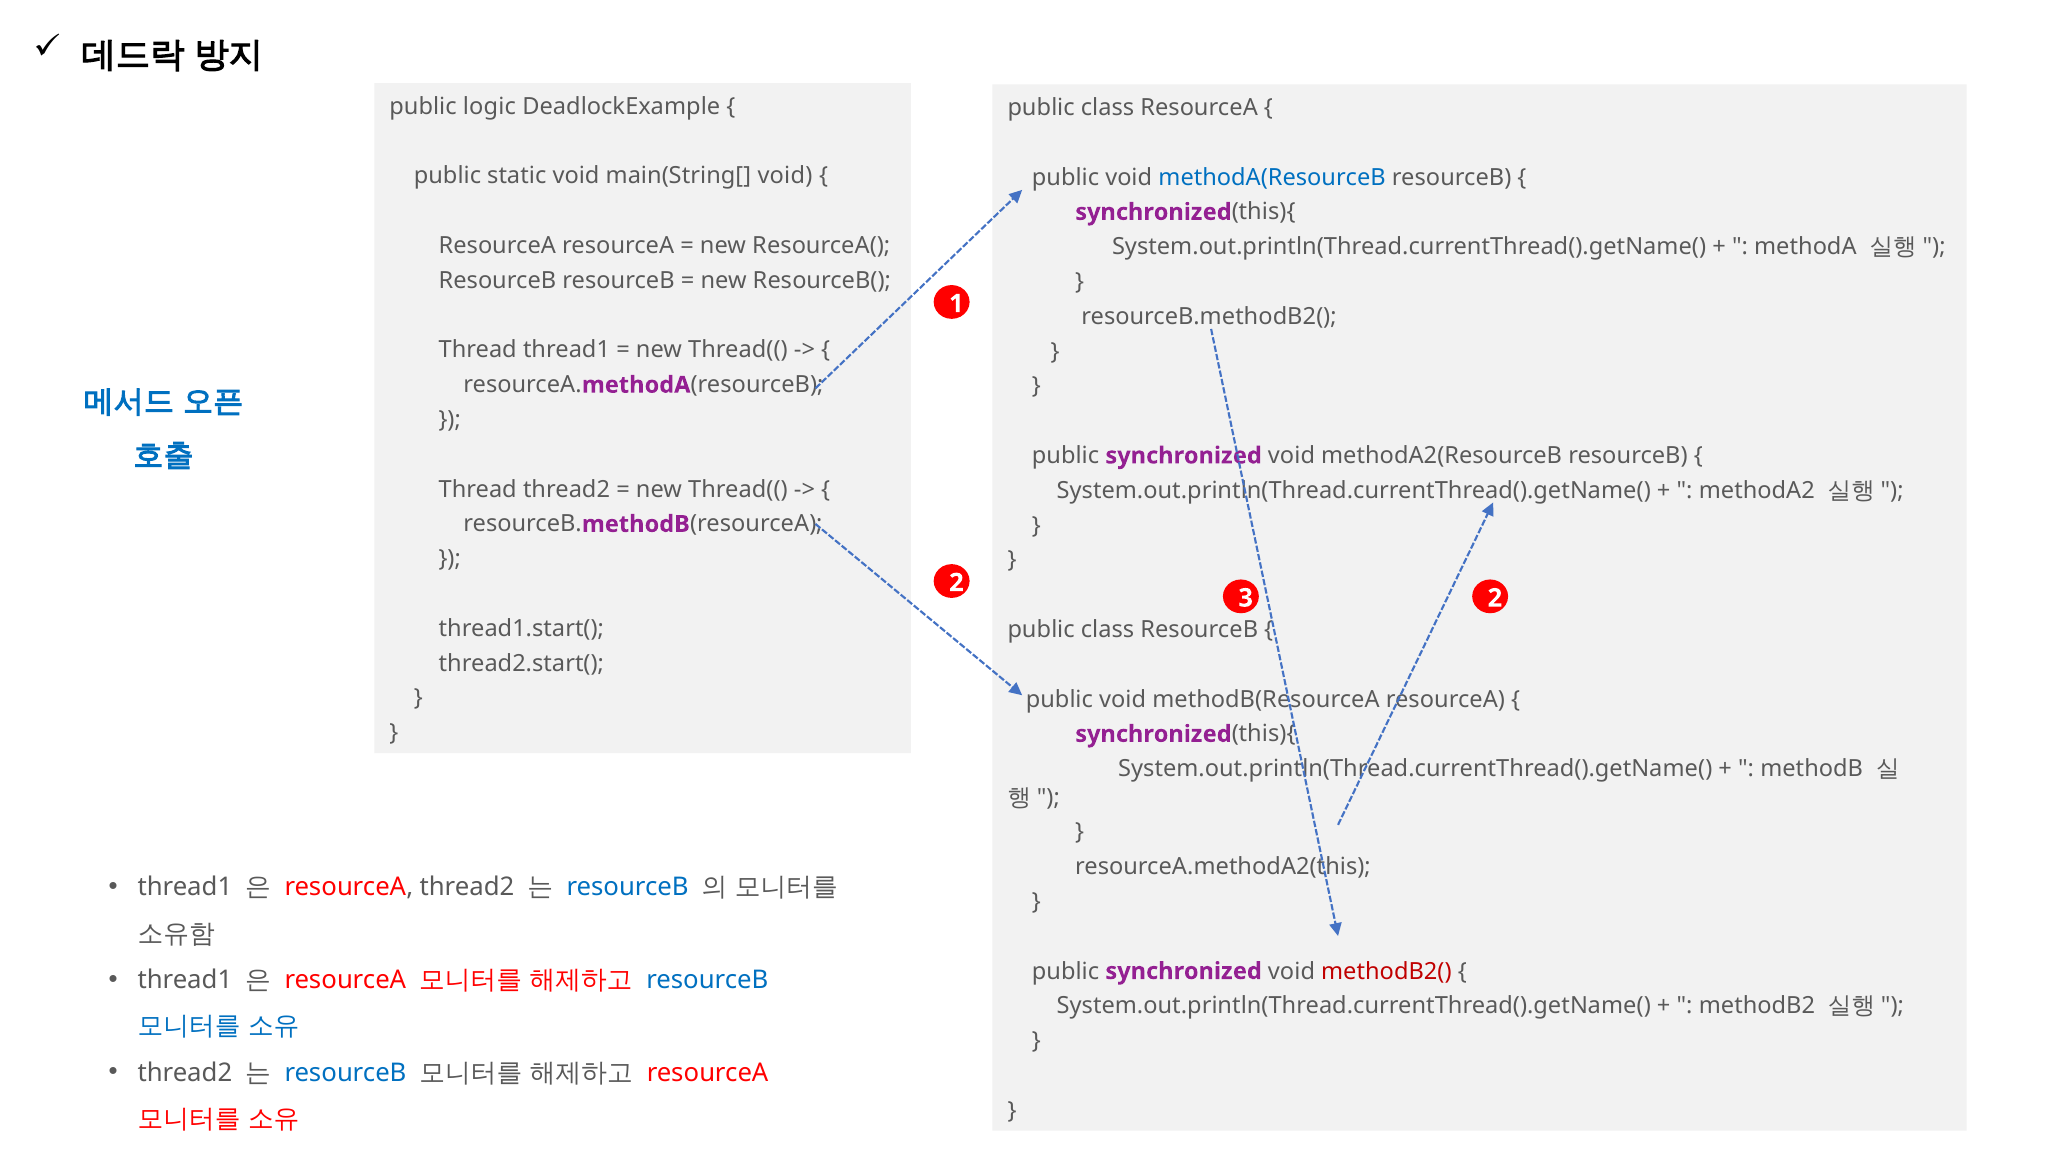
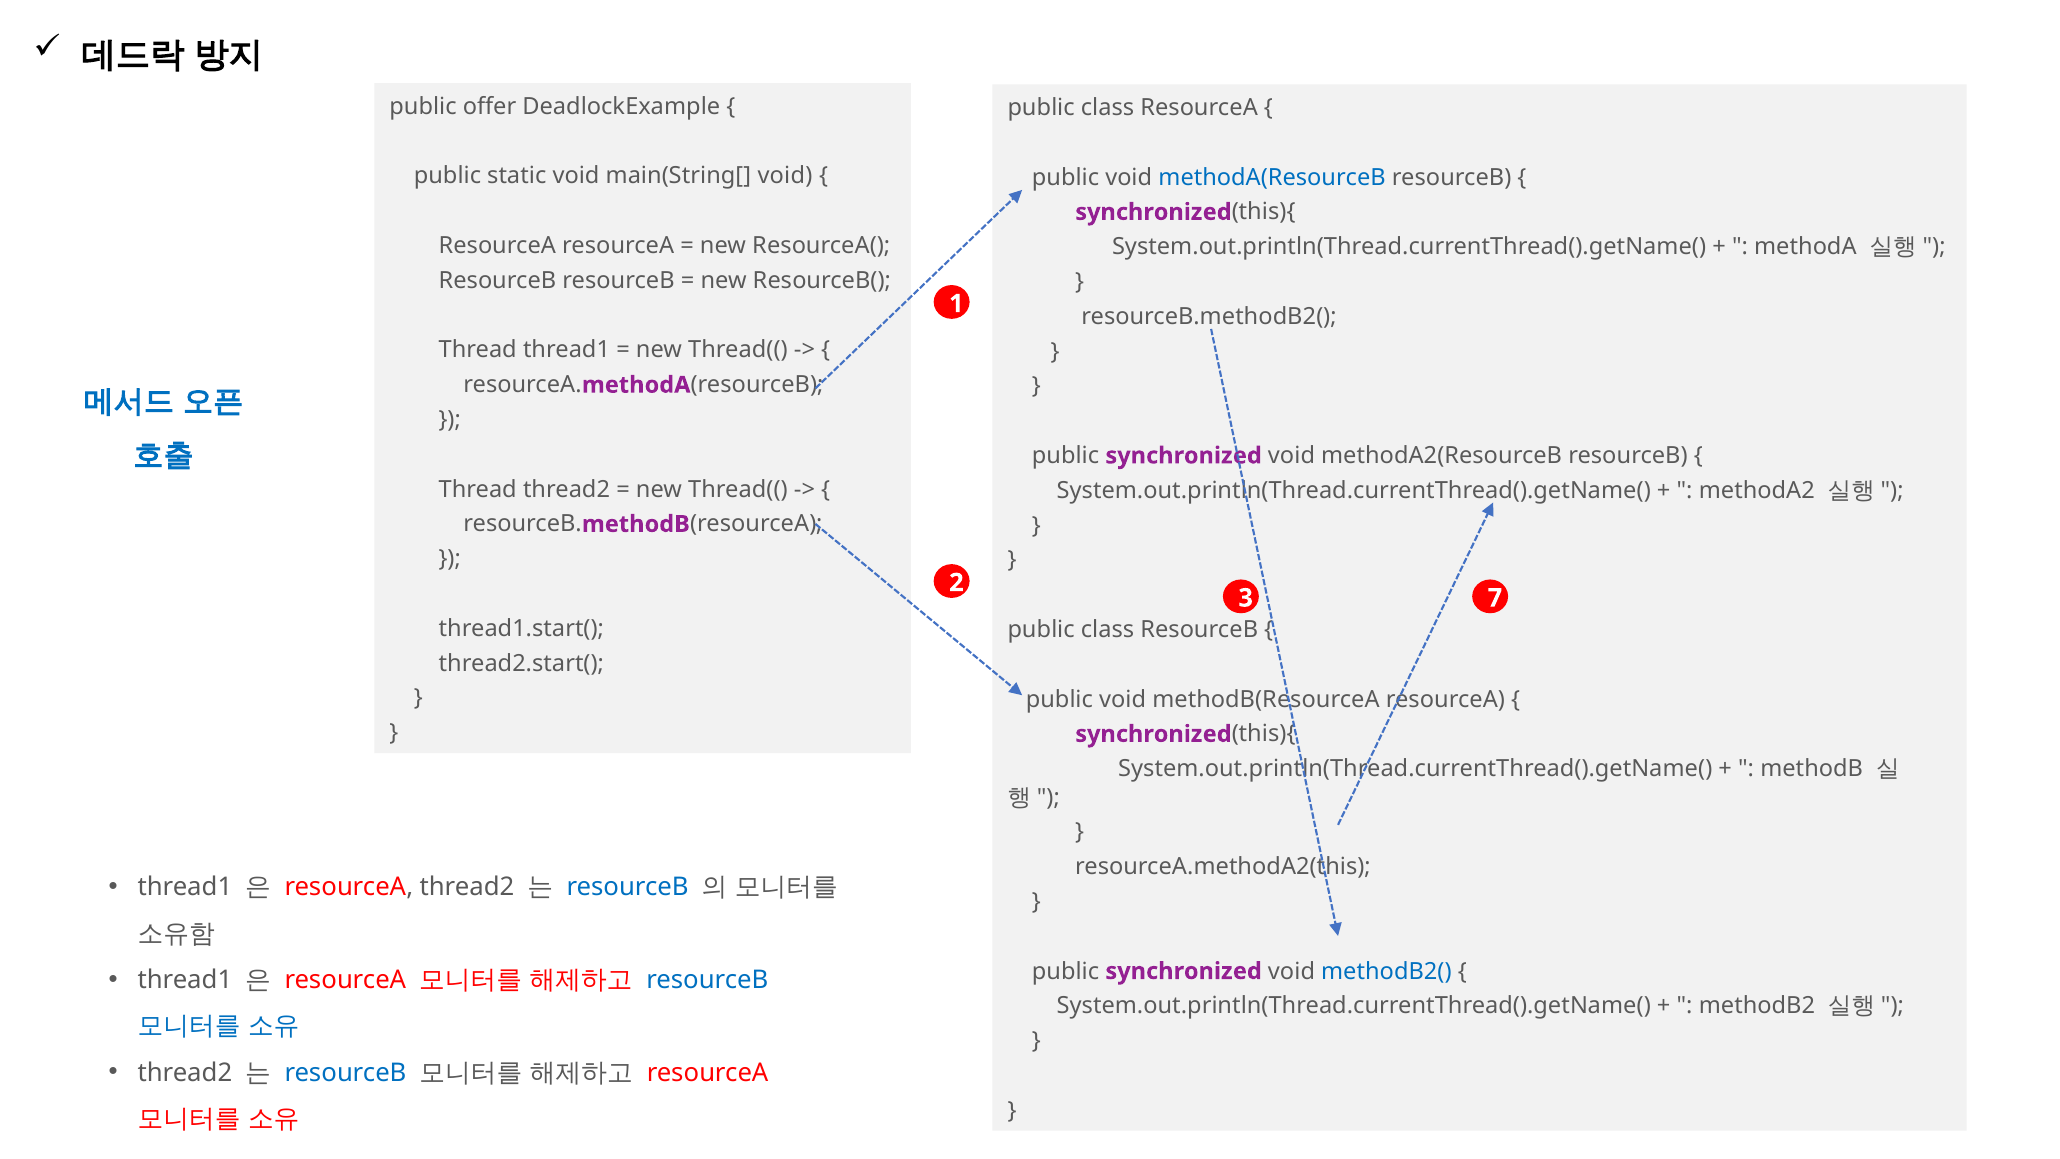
logic: logic -> offer
3 2: 2 -> 7
methodB2( colour: red -> blue
